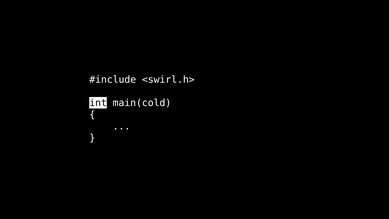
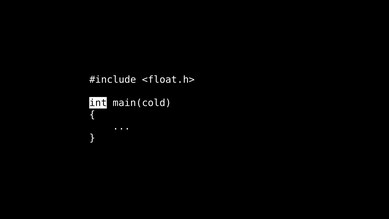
<swirl.h>: <swirl.h> -> <float.h>
